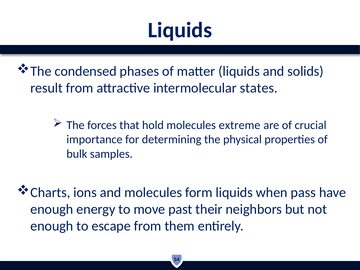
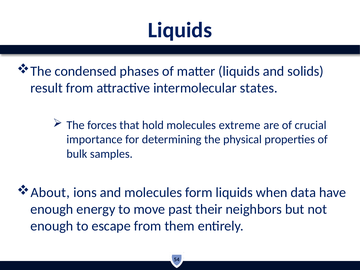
Charts: Charts -> About
pass: pass -> data
